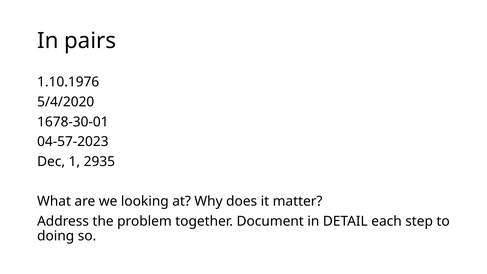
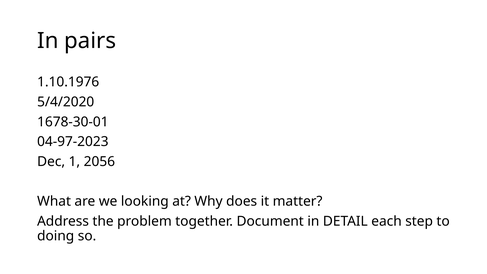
04-57-2023: 04-57-2023 -> 04-97-2023
2935: 2935 -> 2056
